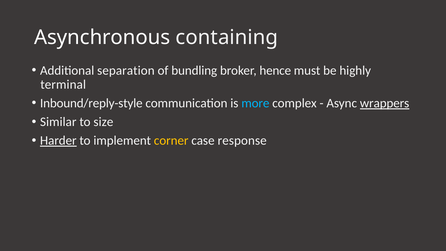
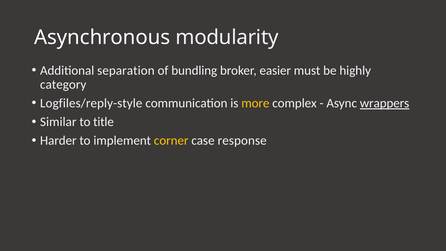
containing: containing -> modularity
hence: hence -> easier
terminal: terminal -> category
Inbound/reply-style: Inbound/reply-style -> Logfiles/reply-style
more colour: light blue -> yellow
size: size -> title
Harder underline: present -> none
